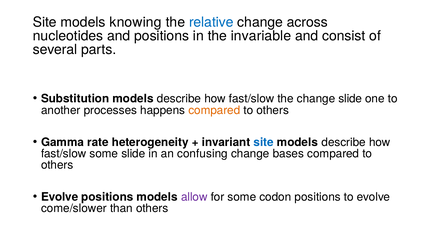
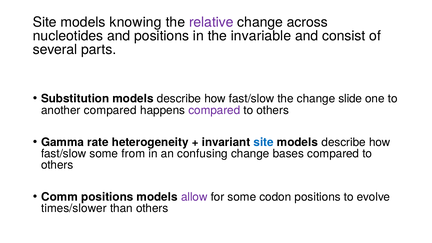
relative colour: blue -> purple
another processes: processes -> compared
compared at (214, 110) colour: orange -> purple
some slide: slide -> from
Evolve at (60, 197): Evolve -> Comm
come/slower: come/slower -> times/slower
